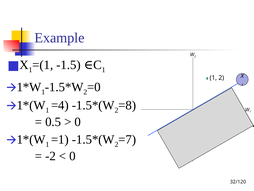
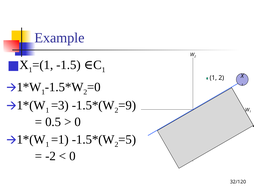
=4: =4 -> =3
=8: =8 -> =9
=7: =7 -> =5
